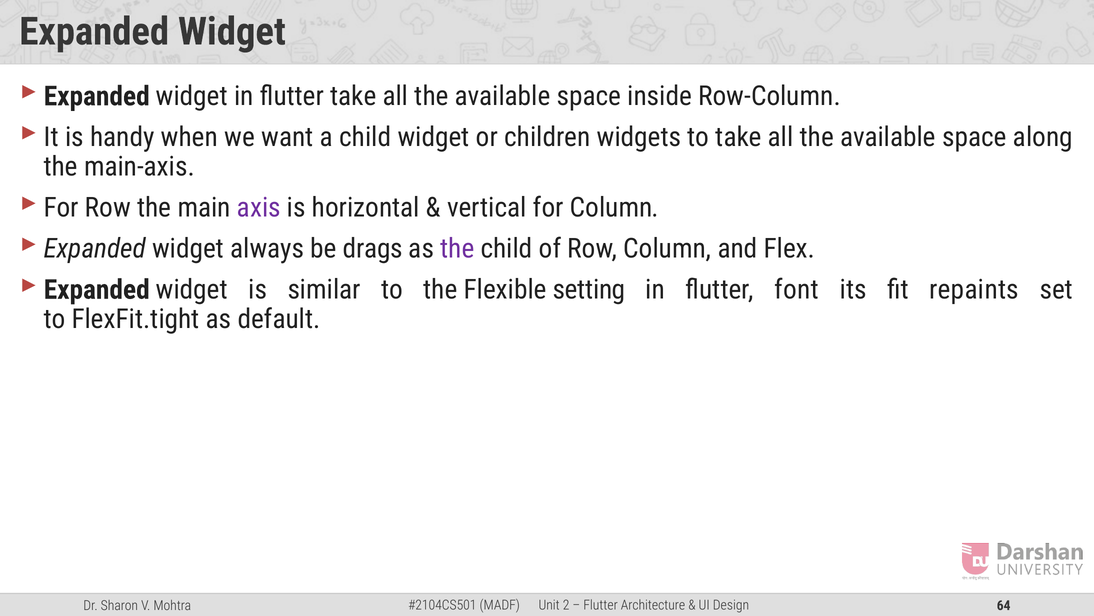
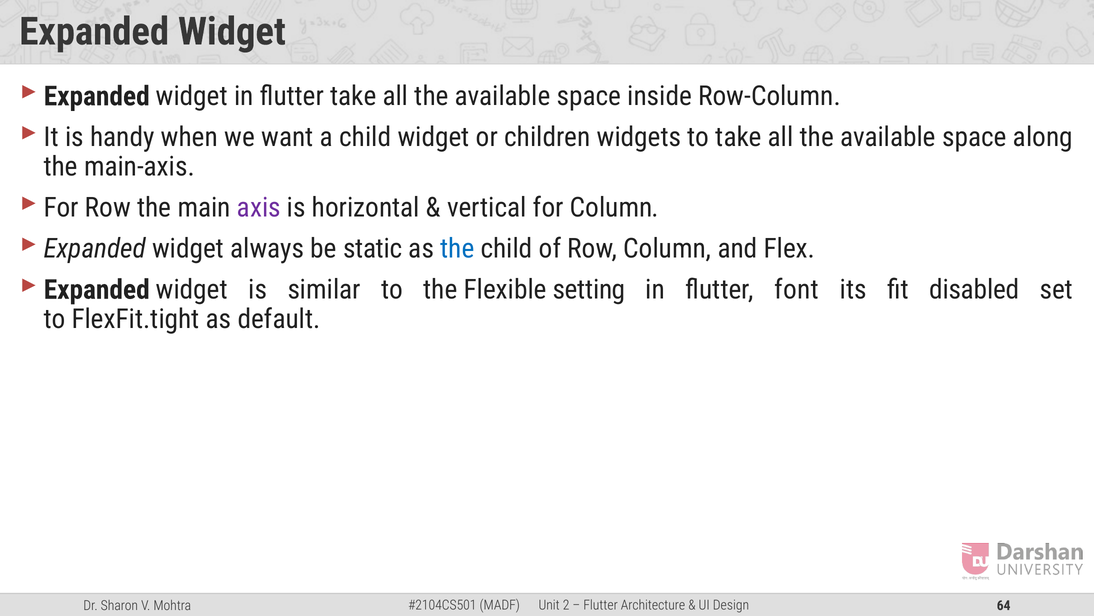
drags: drags -> static
the at (457, 248) colour: purple -> blue
repaints: repaints -> disabled
